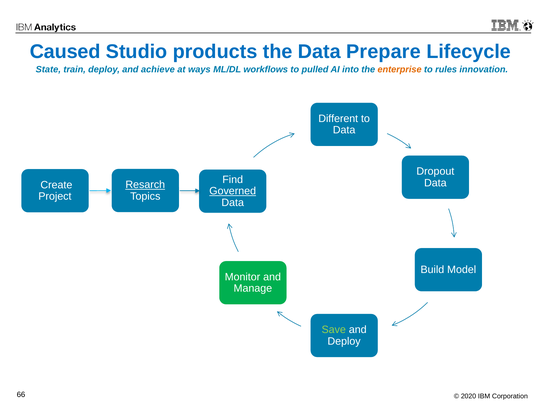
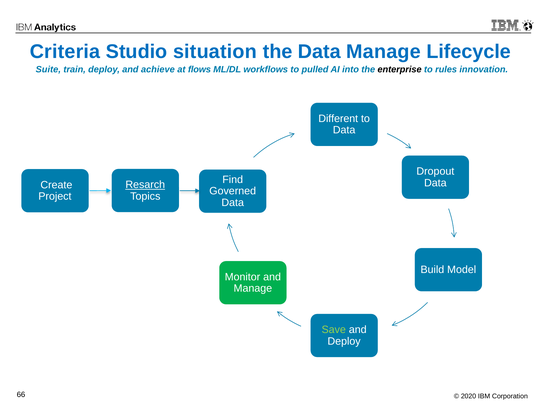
Caused: Caused -> Criteria
products: products -> situation
Data Prepare: Prepare -> Manage
State: State -> Suite
ways: ways -> flows
enterprise colour: orange -> black
Governed underline: present -> none
